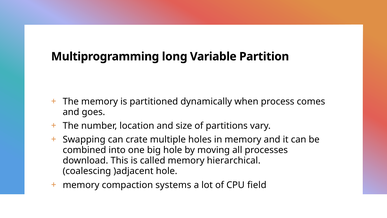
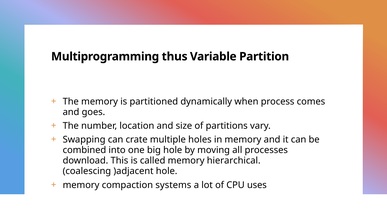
long: long -> thus
field: field -> uses
